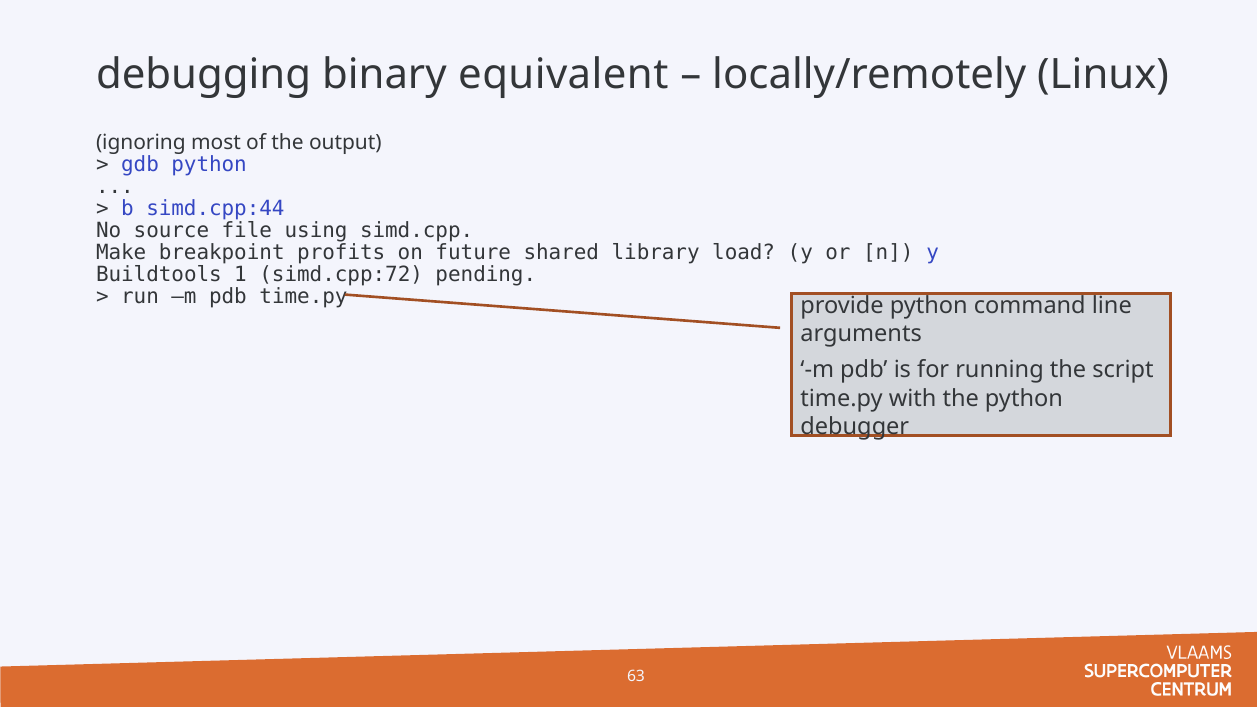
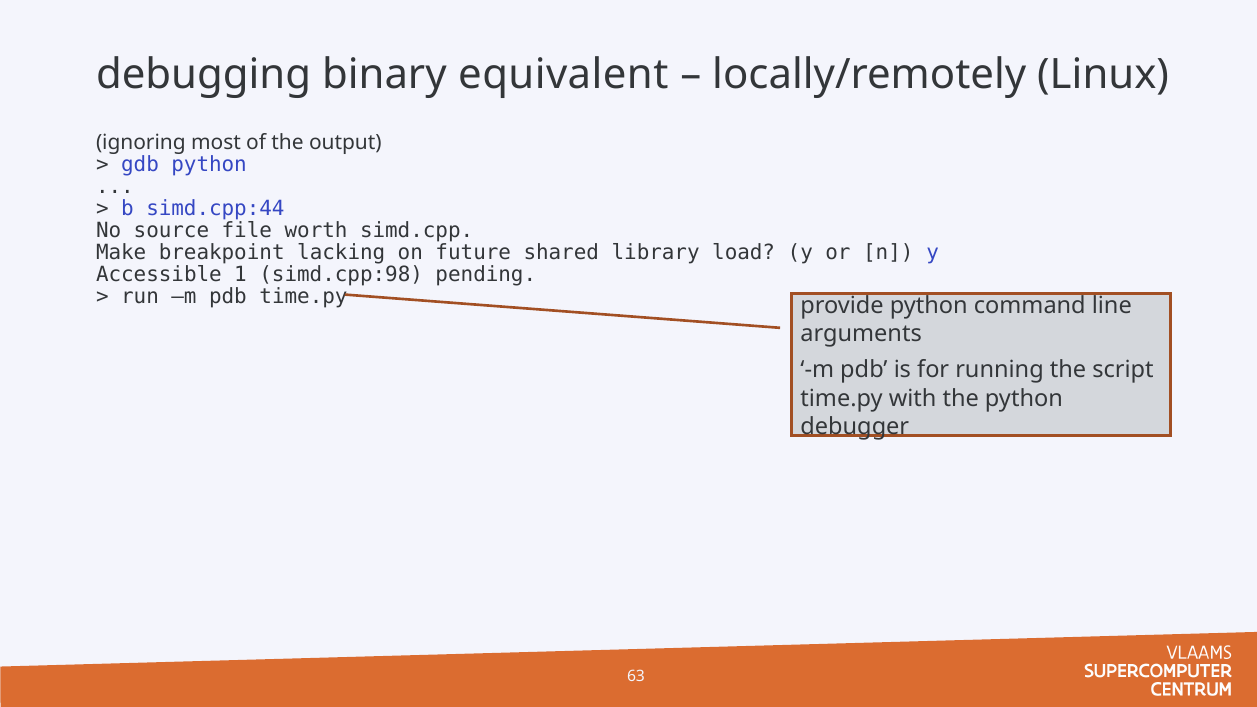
using: using -> worth
profits: profits -> lacking
Buildtools: Buildtools -> Accessible
simd.cpp:72: simd.cpp:72 -> simd.cpp:98
